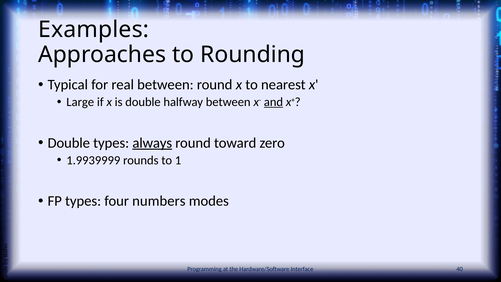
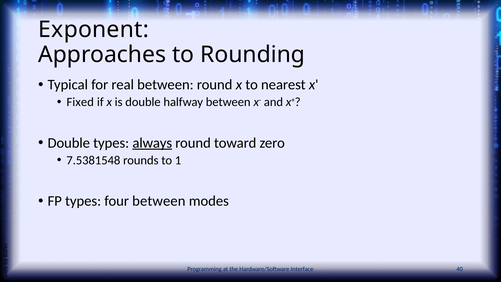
Examples: Examples -> Exponent
Large: Large -> Fixed
and underline: present -> none
1.9939999: 1.9939999 -> 7.5381548
four numbers: numbers -> between
